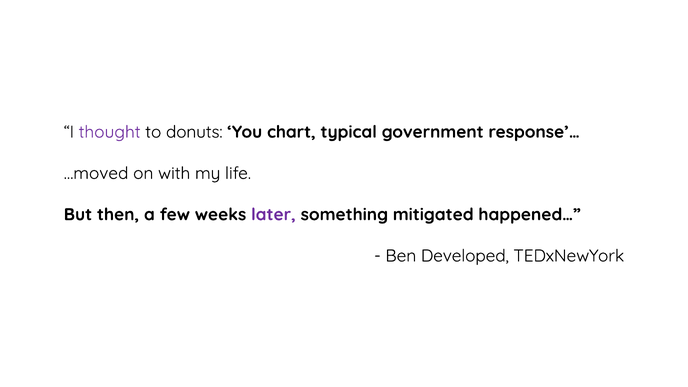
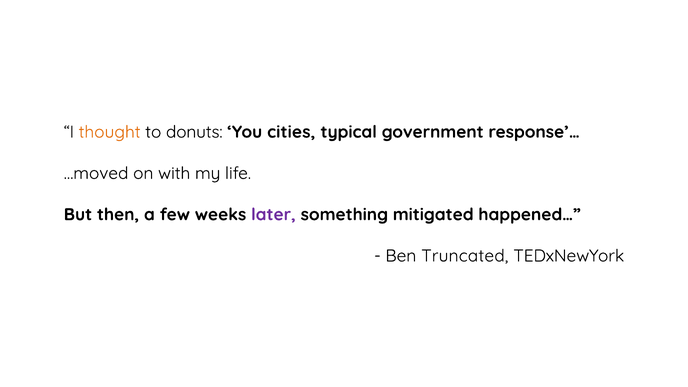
thought colour: purple -> orange
chart: chart -> cities
Developed: Developed -> Truncated
